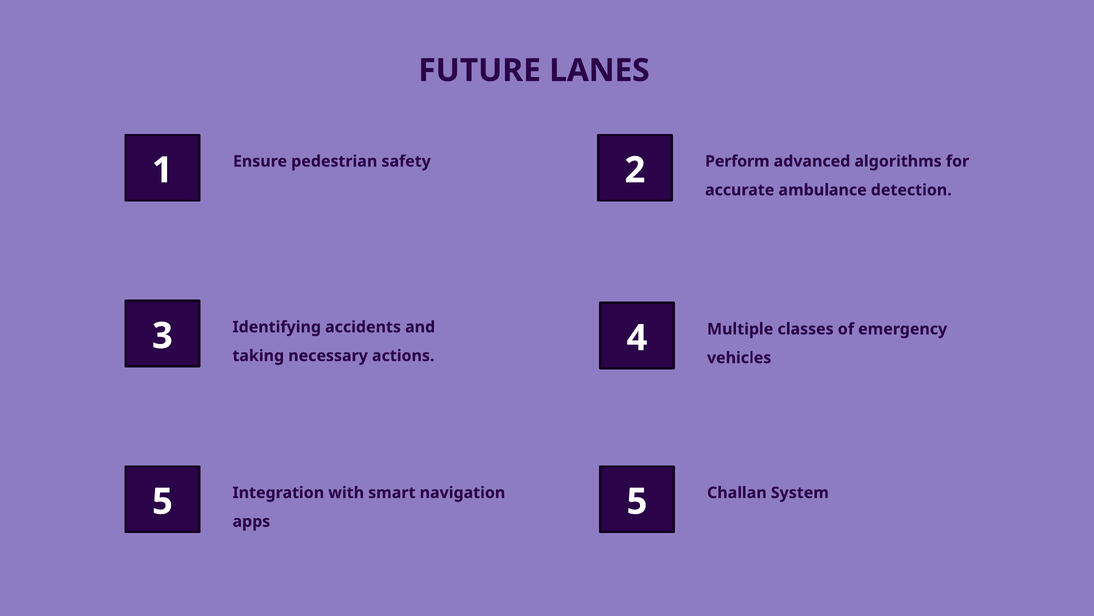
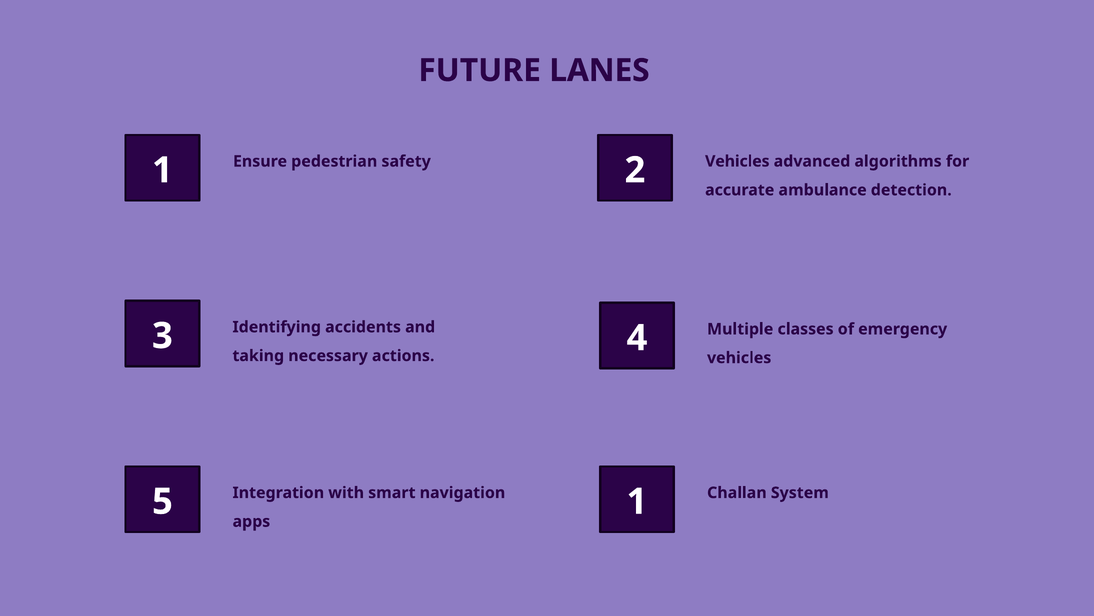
2 Perform: Perform -> Vehicles
apps 5: 5 -> 1
